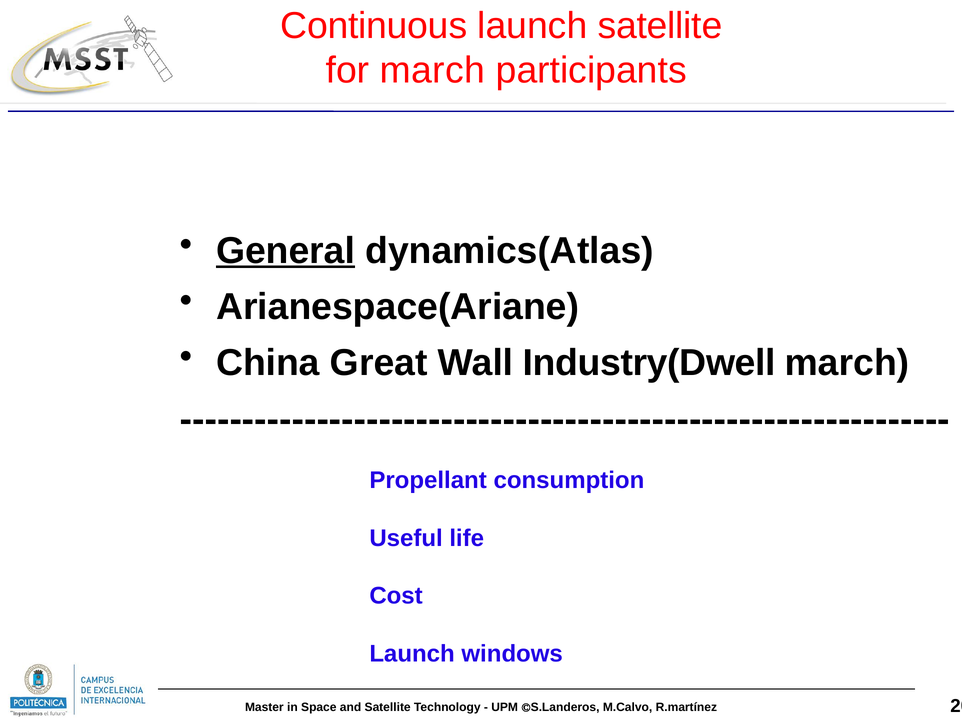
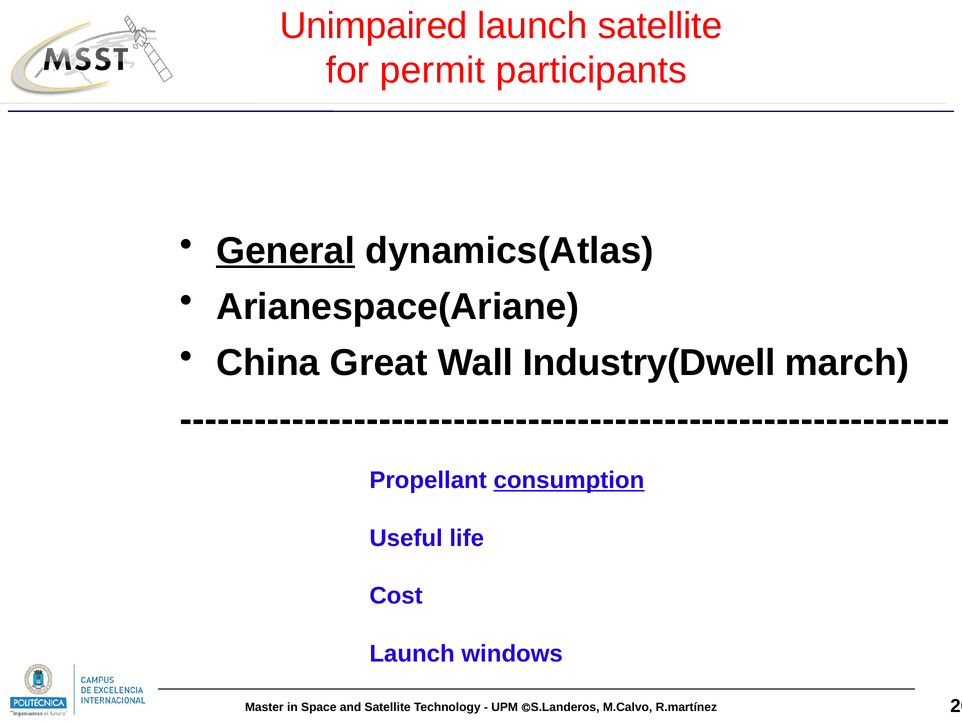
Continuous: Continuous -> Unimpaired
for march: march -> permit
consumption underline: none -> present
